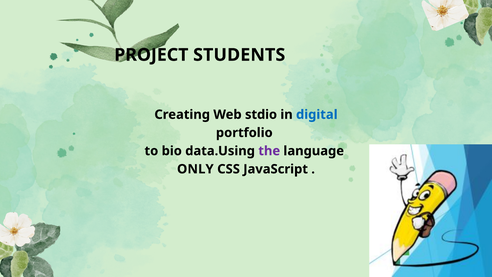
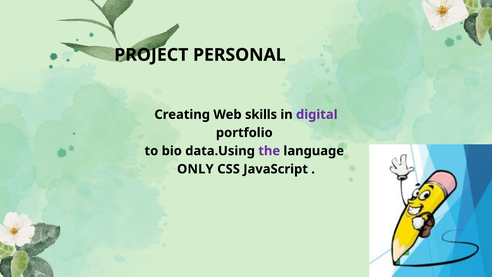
STUDENTS: STUDENTS -> PERSONAL
stdio: stdio -> skills
digital colour: blue -> purple
